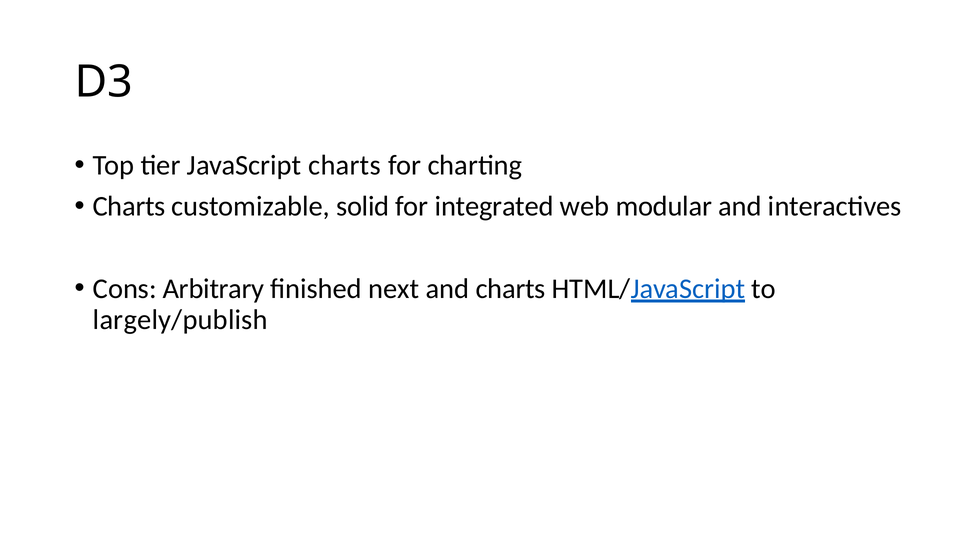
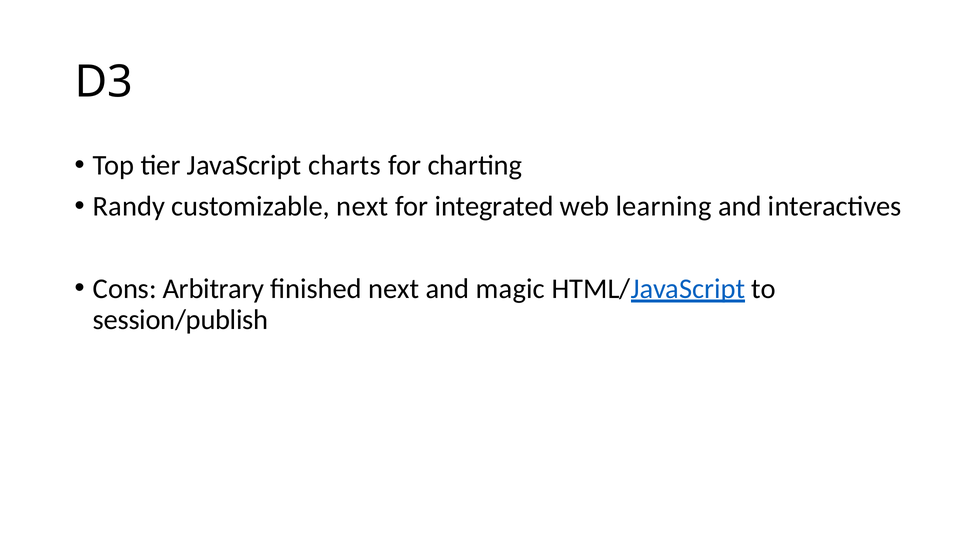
Charts at (129, 206): Charts -> Randy
customizable solid: solid -> next
modular: modular -> learning
and charts: charts -> magic
largely/publish: largely/publish -> session/publish
